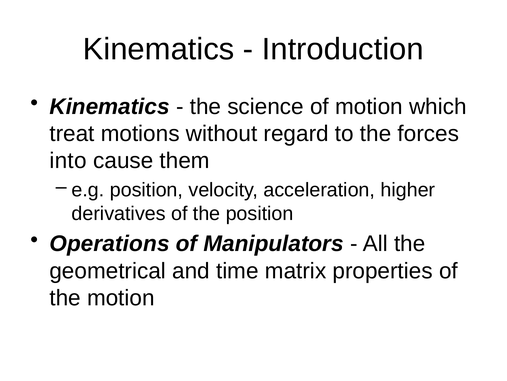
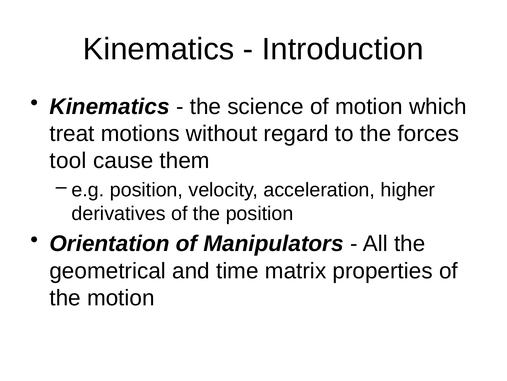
into: into -> tool
Operations: Operations -> Orientation
